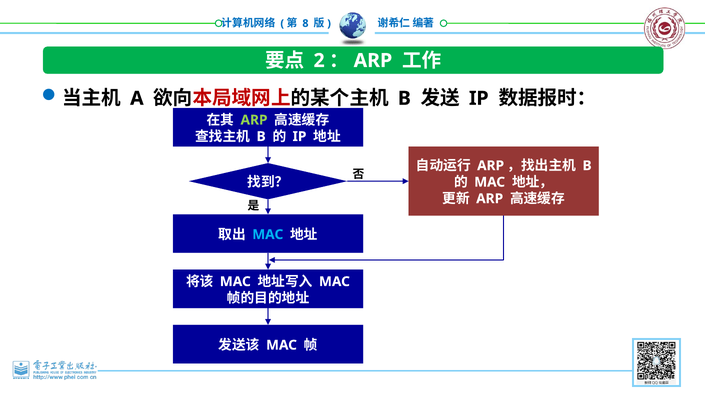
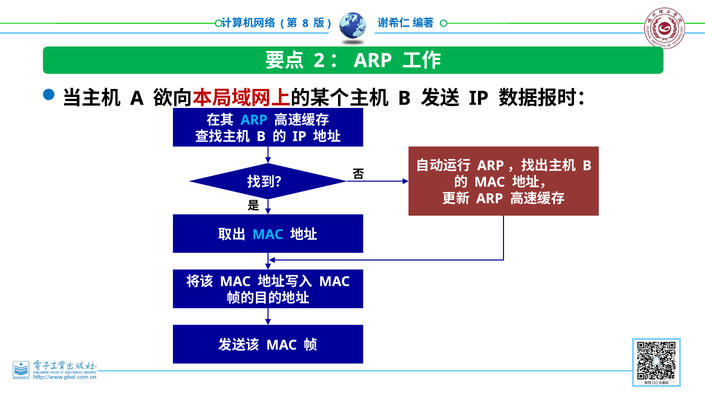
ARP at (254, 120) colour: light green -> light blue
